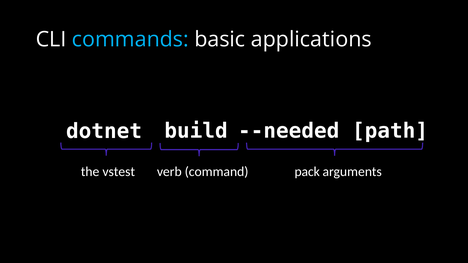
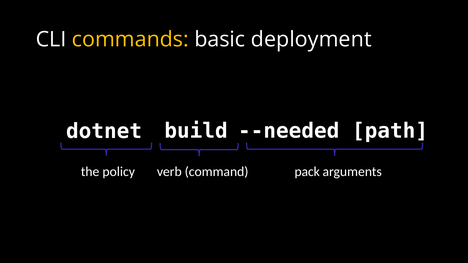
commands colour: light blue -> yellow
applications: applications -> deployment
vstest: vstest -> policy
